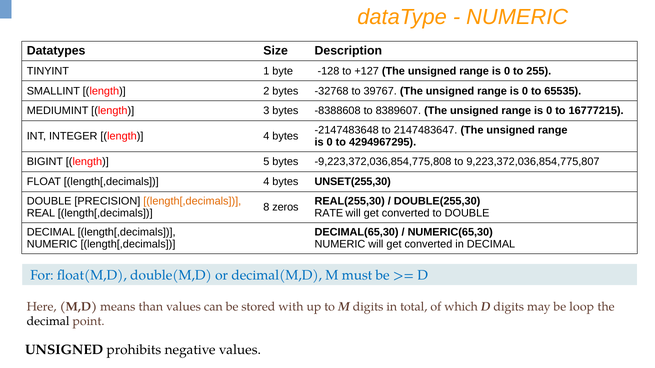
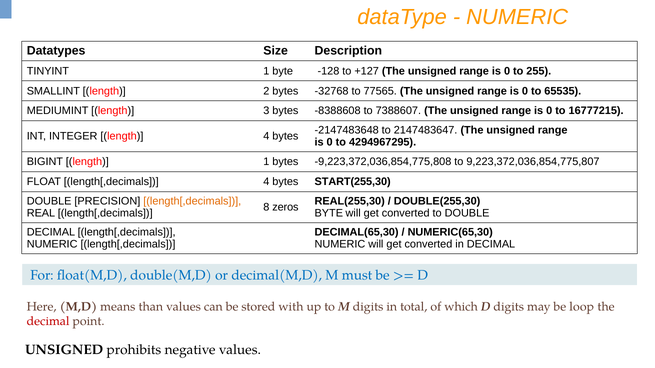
39767: 39767 -> 77565
8389607: 8389607 -> 7388607
length 5: 5 -> 1
UNSET(255,30: UNSET(255,30 -> START(255,30
RATE at (329, 213): RATE -> BYTE
decimal at (48, 322) colour: black -> red
